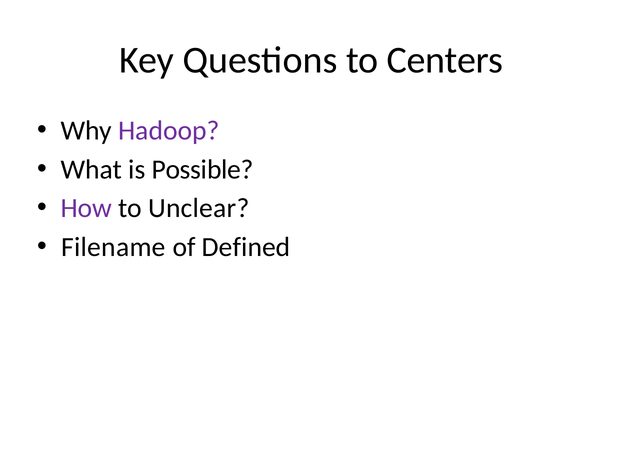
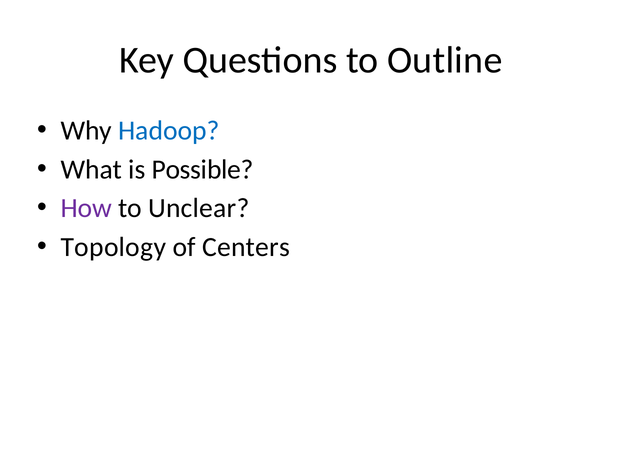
Centers: Centers -> Outline
Hadoop colour: purple -> blue
Filename: Filename -> Topology
Defined: Defined -> Centers
